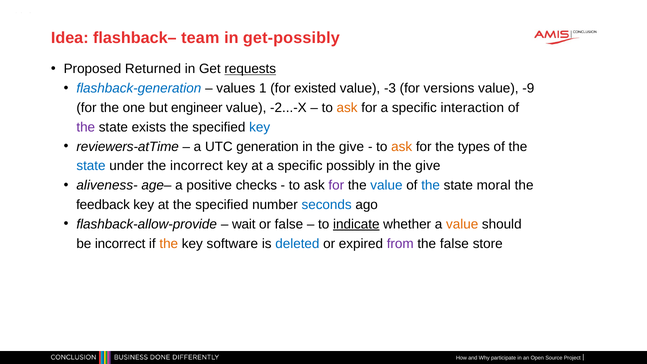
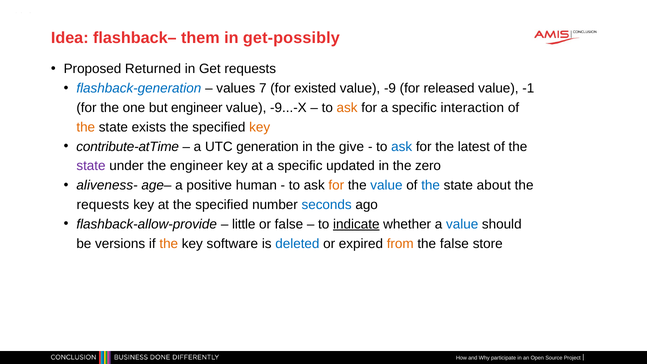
team: team -> them
requests at (250, 69) underline: present -> none
1: 1 -> 7
-3: -3 -> -9
versions: versions -> released
-9: -9 -> -1
-2...-X: -2...-X -> -9...-X
the at (86, 127) colour: purple -> orange
key at (260, 127) colour: blue -> orange
reviewers-atTime: reviewers-atTime -> contribute-atTime
ask at (402, 147) colour: orange -> blue
types: types -> latest
state at (91, 166) colour: blue -> purple
the incorrect: incorrect -> engineer
possibly: possibly -> updated
give at (428, 166): give -> zero
checks: checks -> human
for at (336, 185) colour: purple -> orange
moral: moral -> about
feedback at (103, 205): feedback -> requests
wait: wait -> little
value at (462, 224) colour: orange -> blue
be incorrect: incorrect -> versions
from colour: purple -> orange
